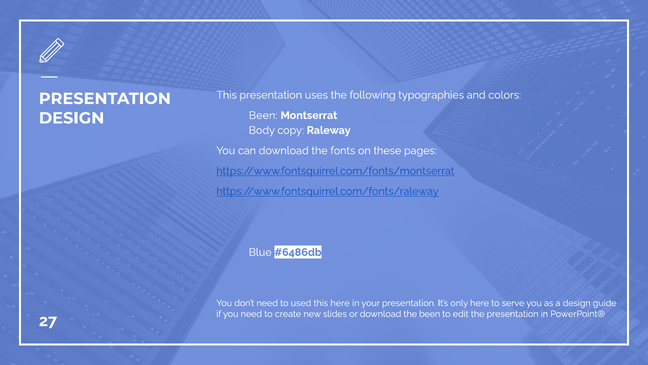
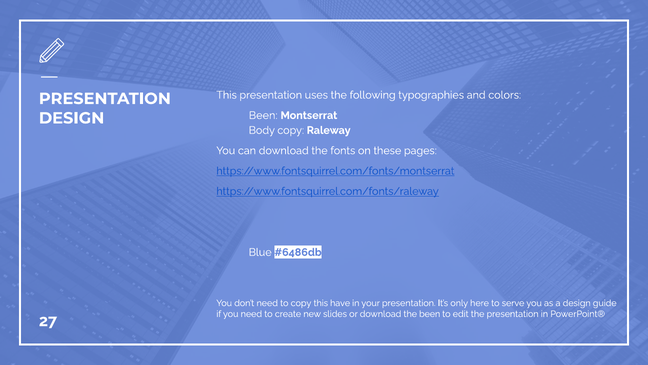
to used: used -> copy
this here: here -> have
